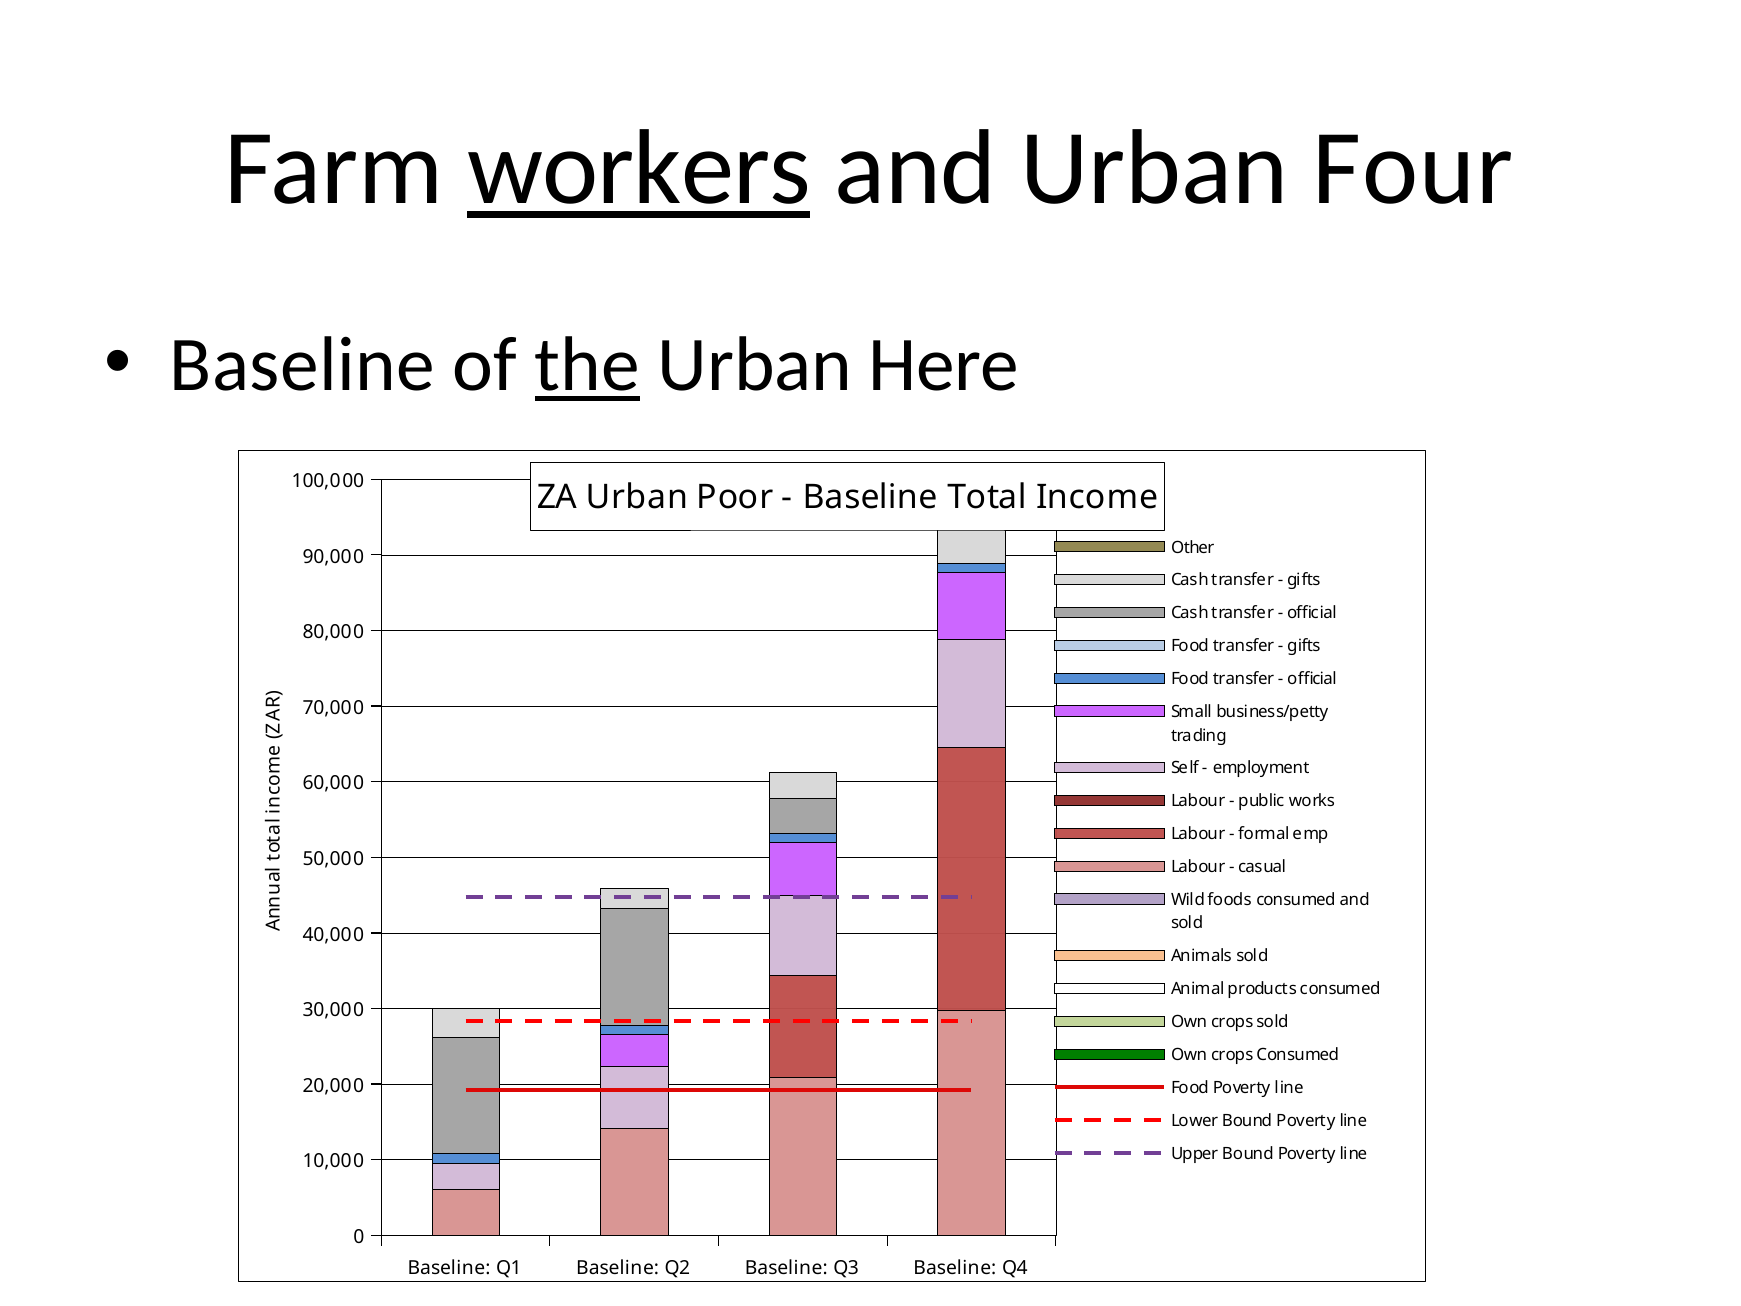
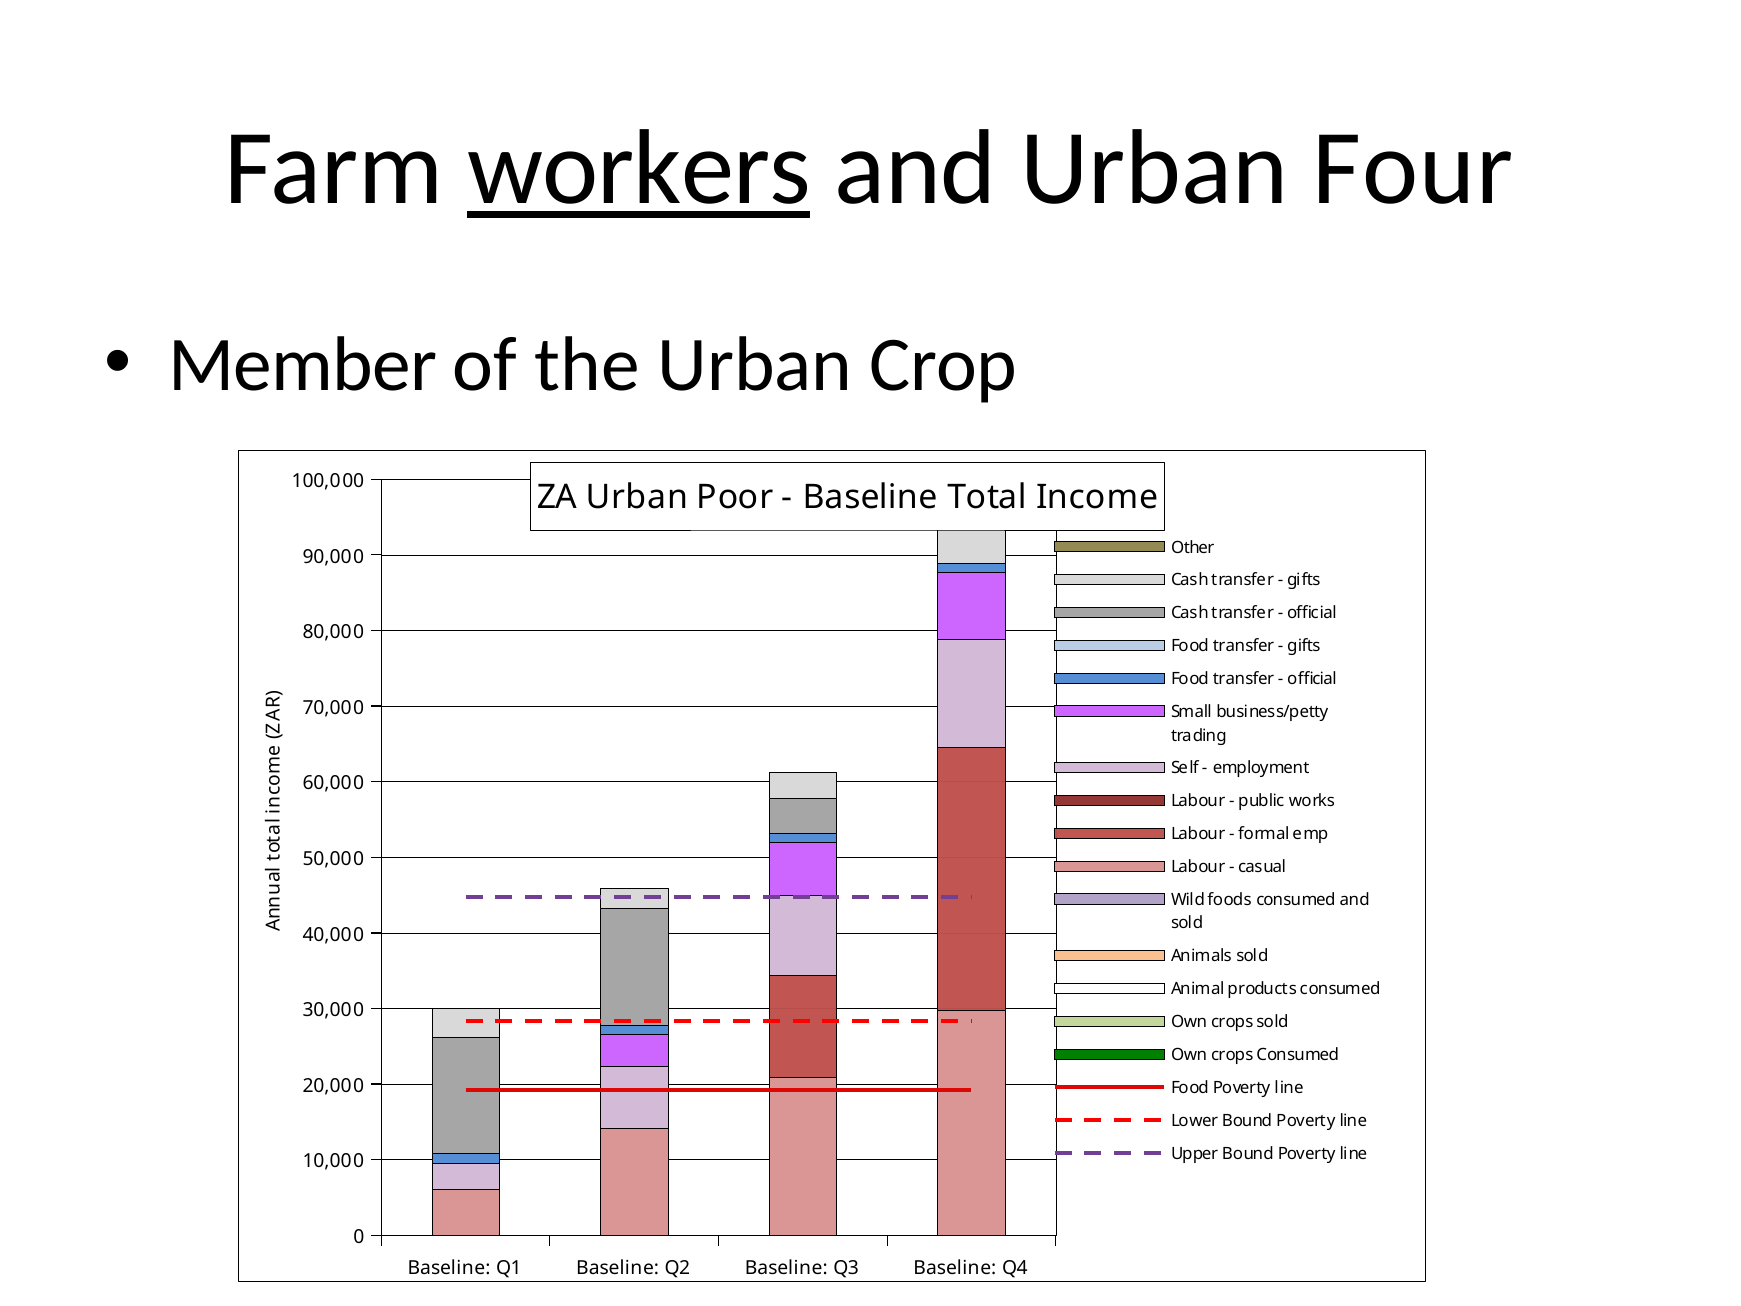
Baseline at (302, 365): Baseline -> Member
the underline: present -> none
Here: Here -> Crop
